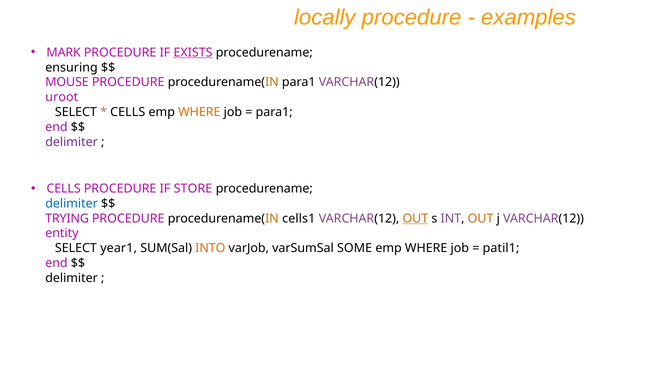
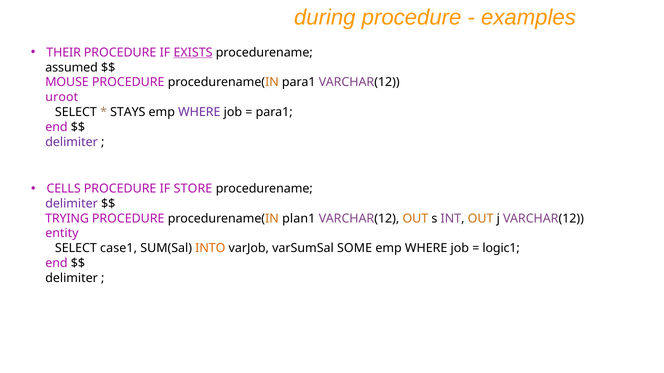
locally: locally -> during
MARK: MARK -> THEIR
ensuring: ensuring -> assumed
CELLS at (128, 112): CELLS -> STAYS
WHERE at (199, 112) colour: orange -> purple
delimiter at (72, 204) colour: blue -> purple
cells1: cells1 -> plan1
OUT at (415, 219) underline: present -> none
year1: year1 -> case1
patil1: patil1 -> logic1
